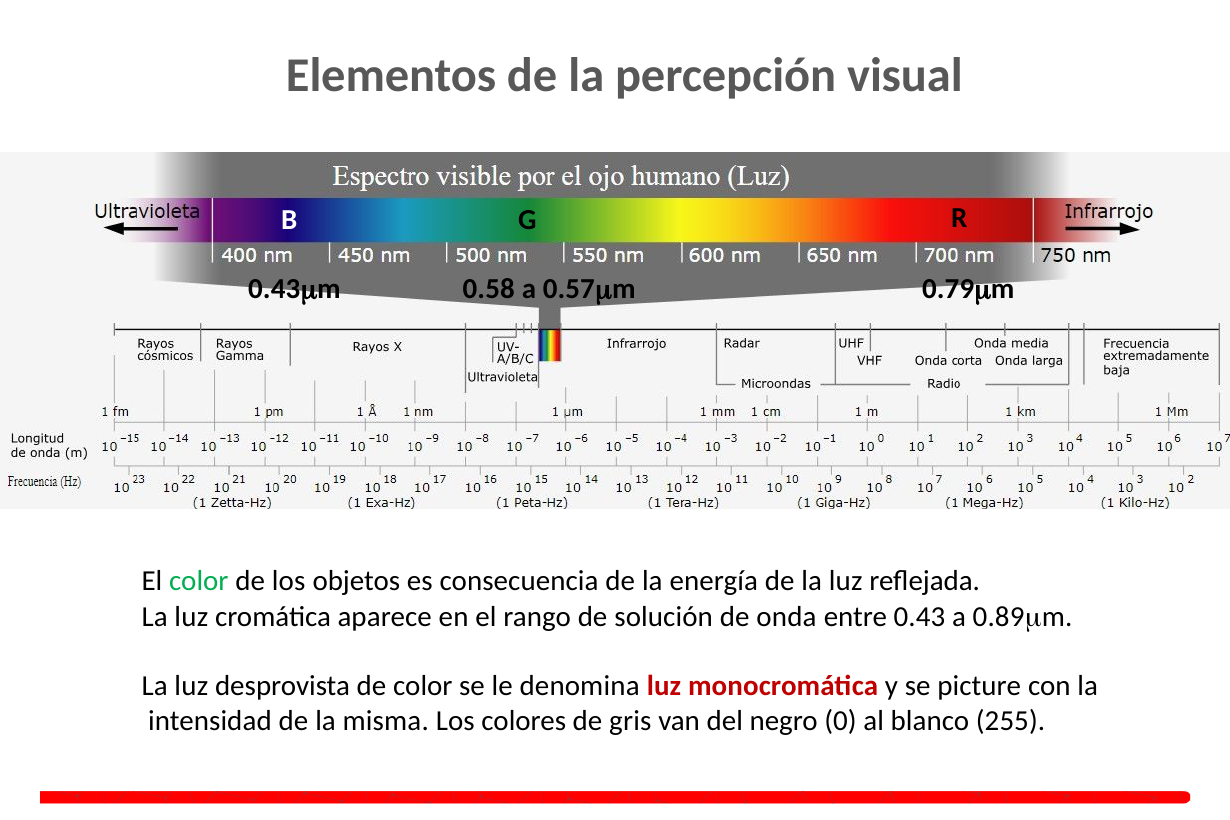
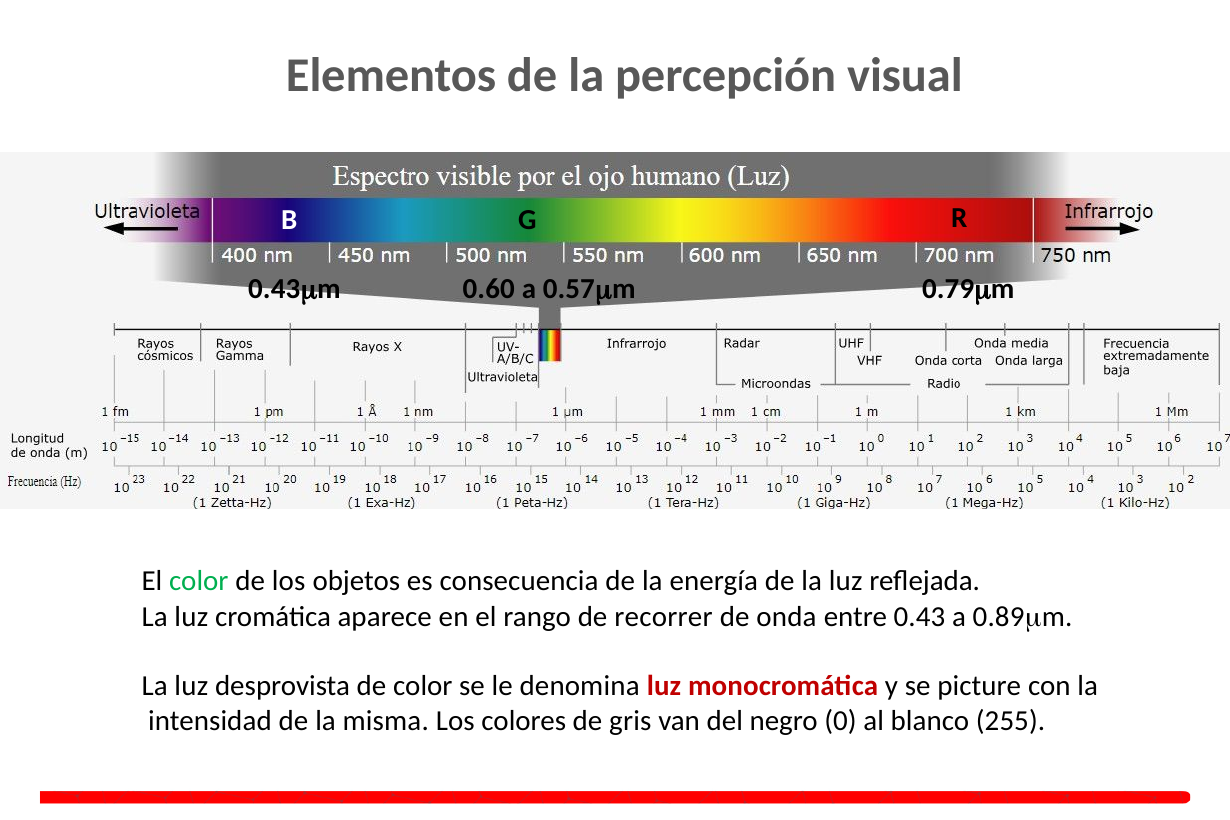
0.58: 0.58 -> 0.60
solución: solución -> recorrer
